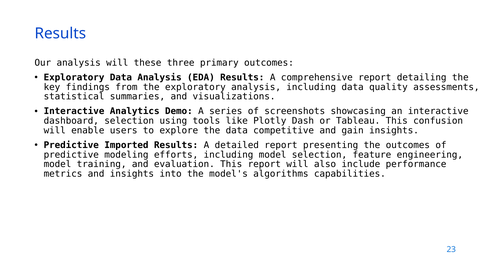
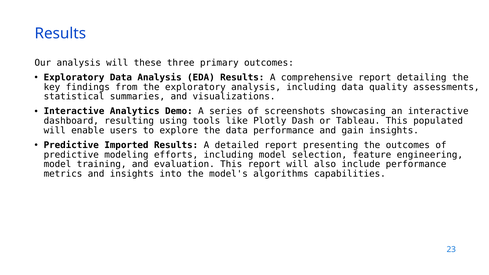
dashboard selection: selection -> resulting
confusion: confusion -> populated
data competitive: competitive -> performance
